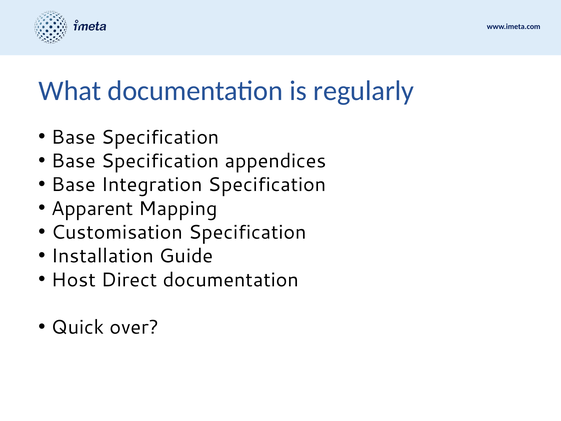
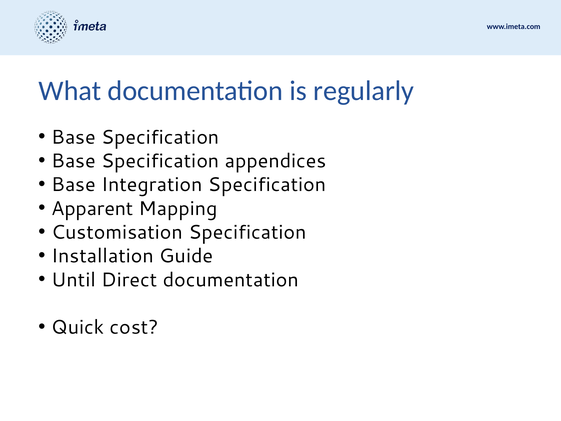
Host: Host -> Until
over: over -> cost
